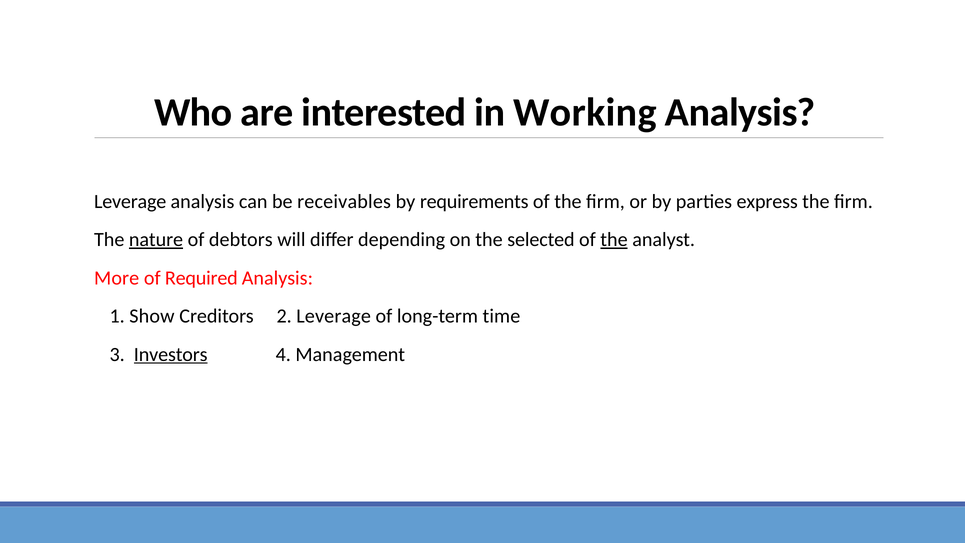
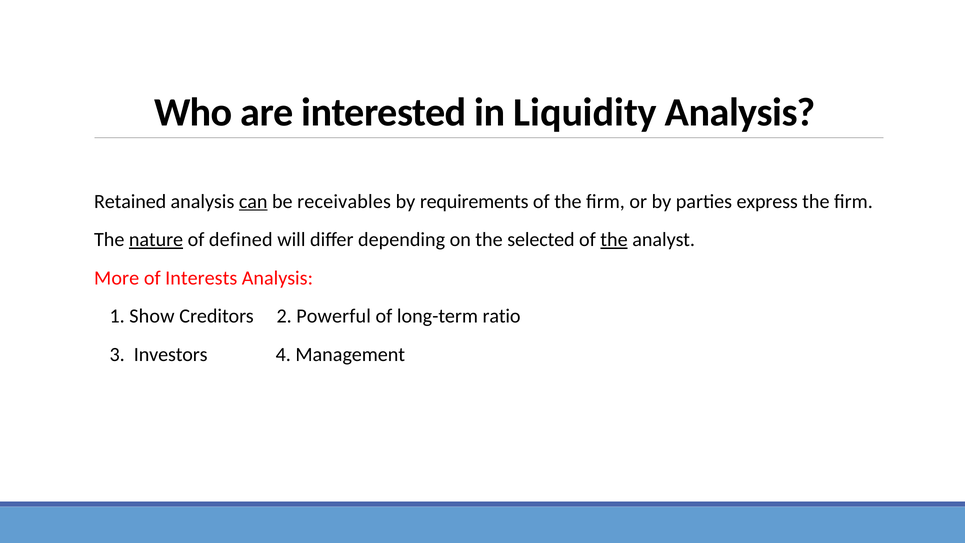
Working: Working -> Liquidity
Leverage at (130, 201): Leverage -> Retained
can underline: none -> present
debtors: debtors -> defined
Required: Required -> Interests
2 Leverage: Leverage -> Powerful
time: time -> ratio
Investors underline: present -> none
